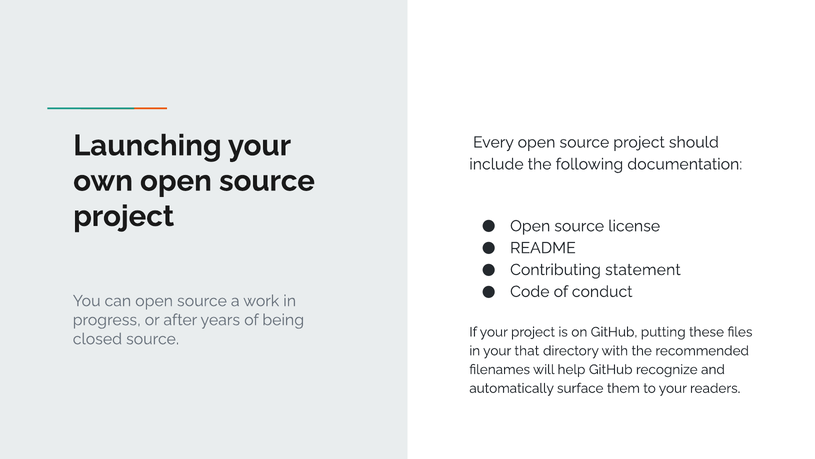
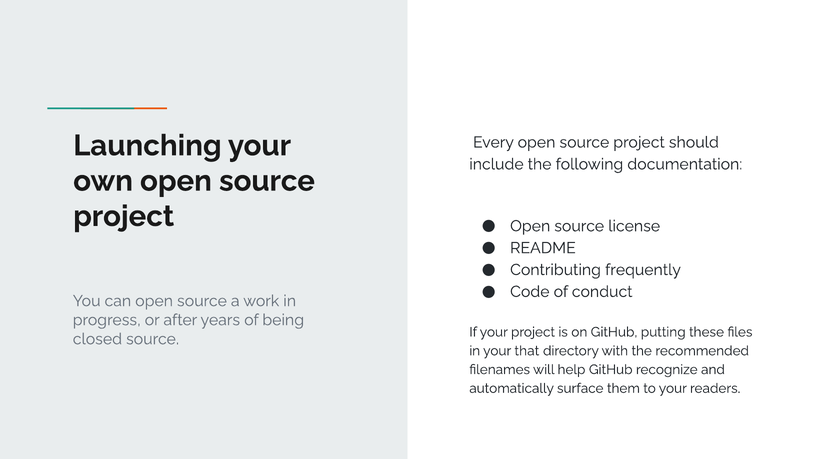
statement: statement -> frequently
